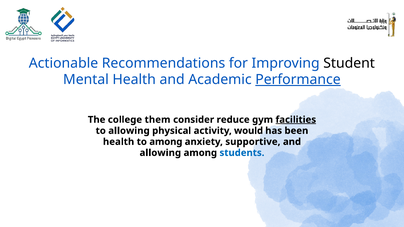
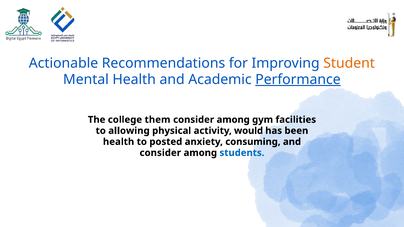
Student colour: black -> orange
reduce at (233, 120): reduce -> among
facilities underline: present -> none
to among: among -> posted
supportive: supportive -> consuming
allowing at (160, 153): allowing -> consider
